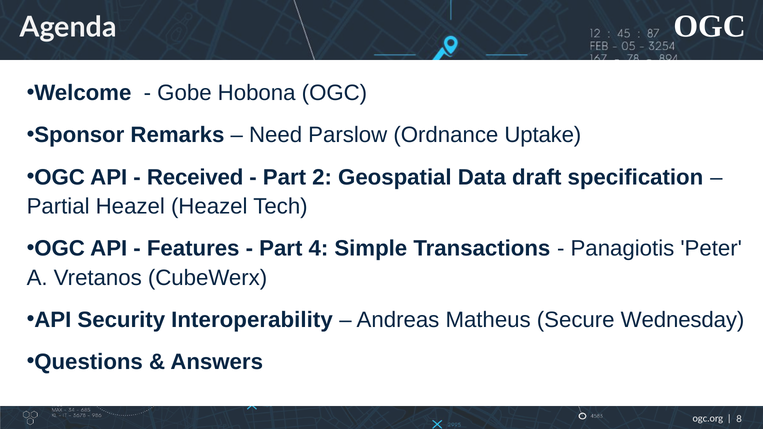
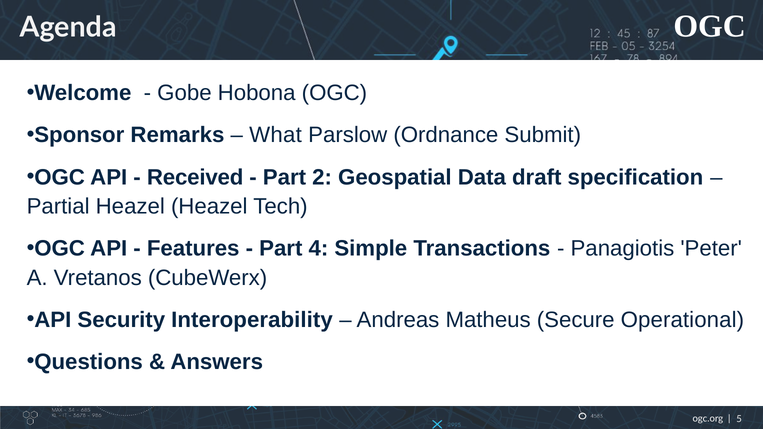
Need: Need -> What
Uptake: Uptake -> Submit
Wednesday: Wednesday -> Operational
8: 8 -> 5
